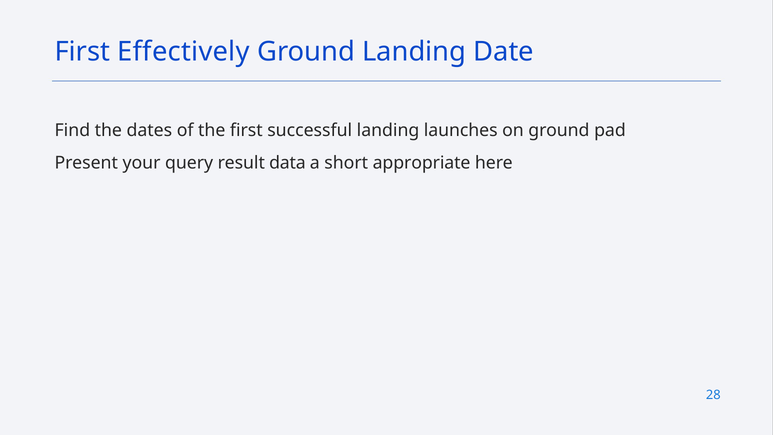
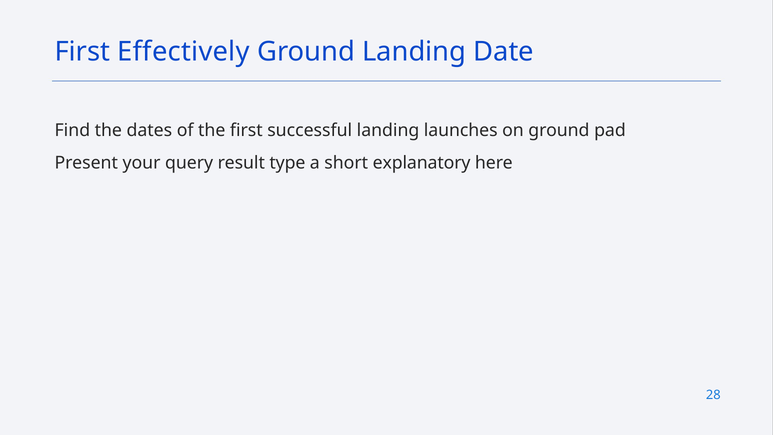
data: data -> type
appropriate: appropriate -> explanatory
